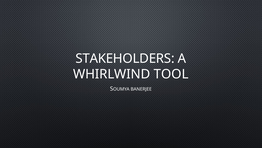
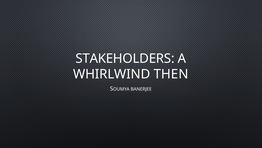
TOOL: TOOL -> THEN
